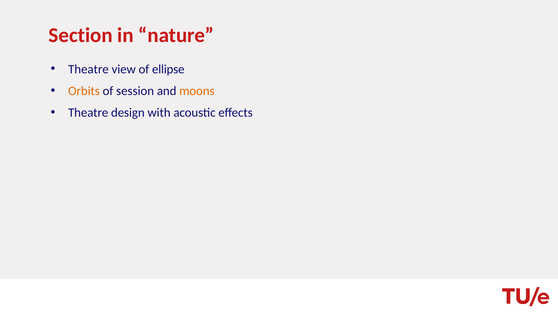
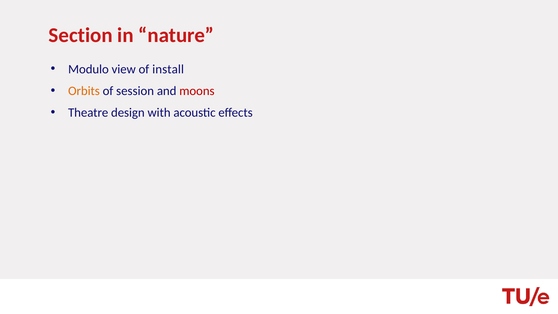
Theatre at (88, 69): Theatre -> Modulo
ellipse: ellipse -> install
moons colour: orange -> red
